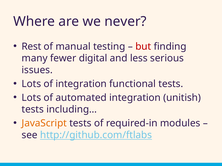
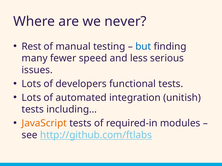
but colour: red -> blue
digital: digital -> speed
of integration: integration -> developers
